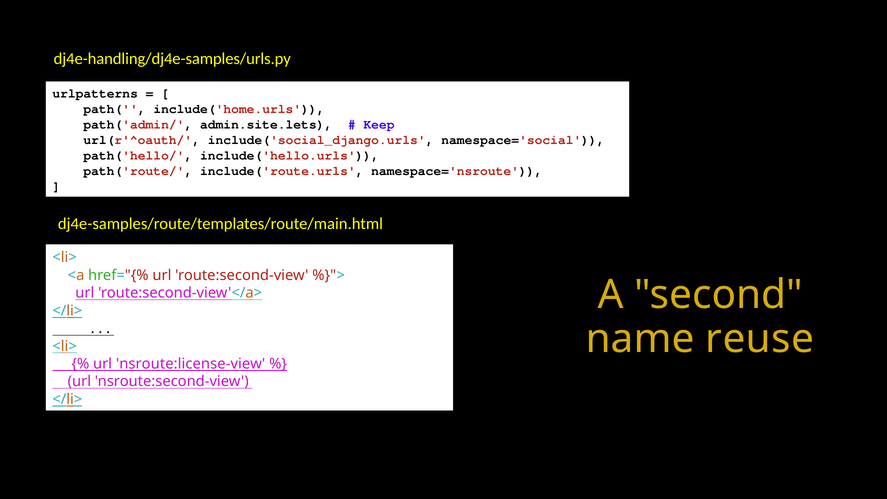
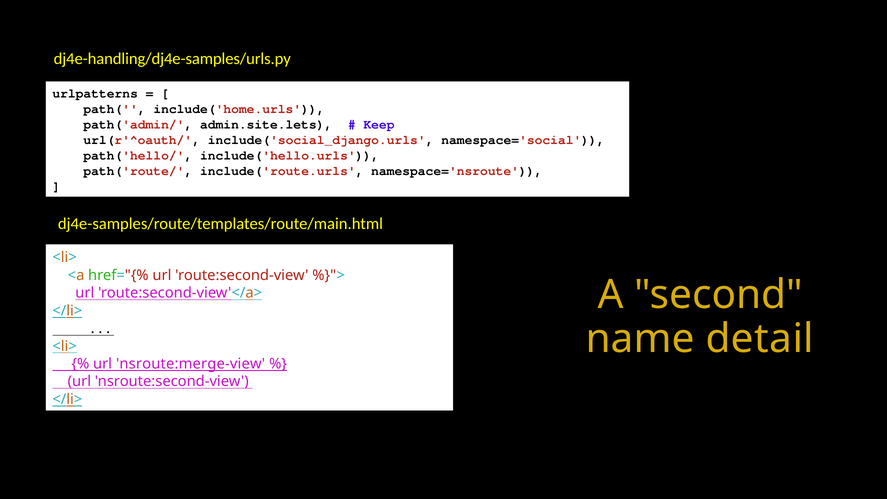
reuse: reuse -> detail
nsroute:license-view: nsroute:license-view -> nsroute:merge-view
